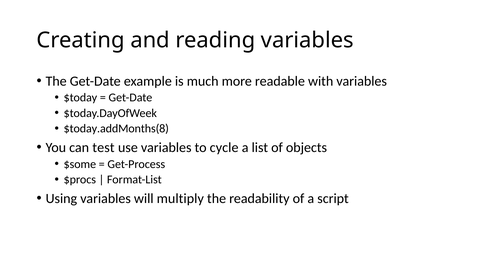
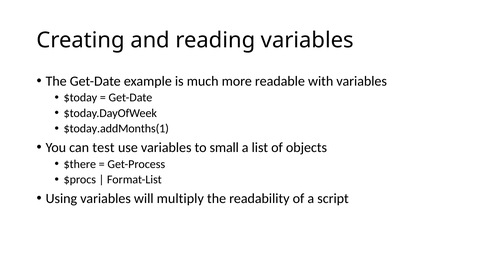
$today.addMonths(8: $today.addMonths(8 -> $today.addMonths(1
cycle: cycle -> small
$some: $some -> $there
